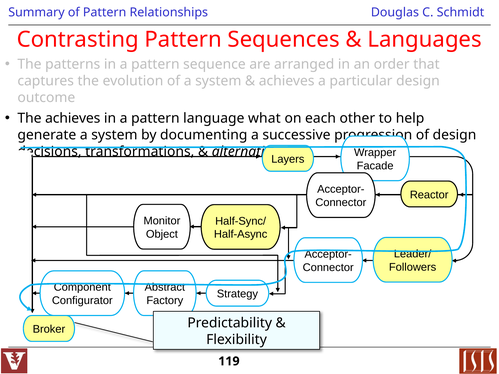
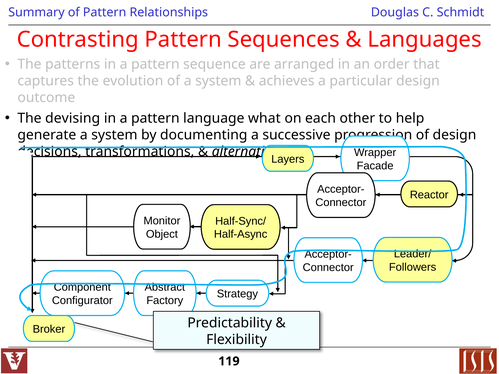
The achieves: achieves -> devising
